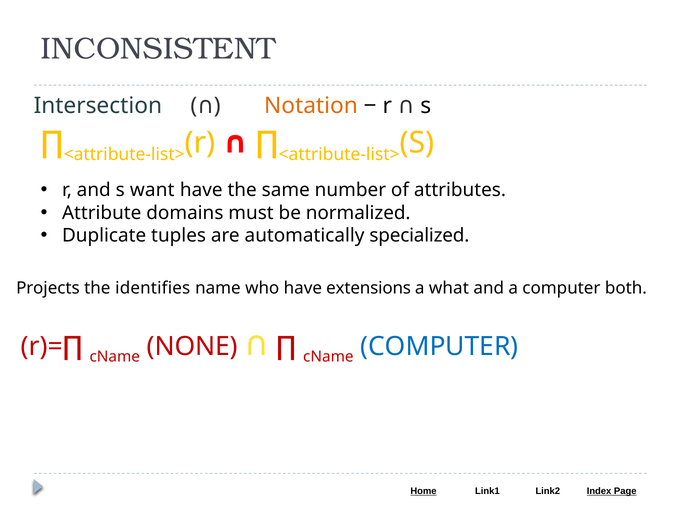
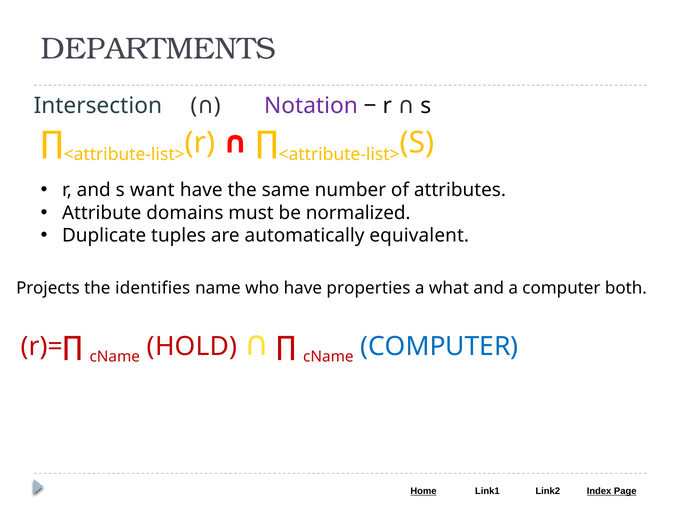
INCONSISTENT: INCONSISTENT -> DEPARTMENTS
Notation colour: orange -> purple
specialized: specialized -> equivalent
extensions: extensions -> properties
NONE: NONE -> HOLD
